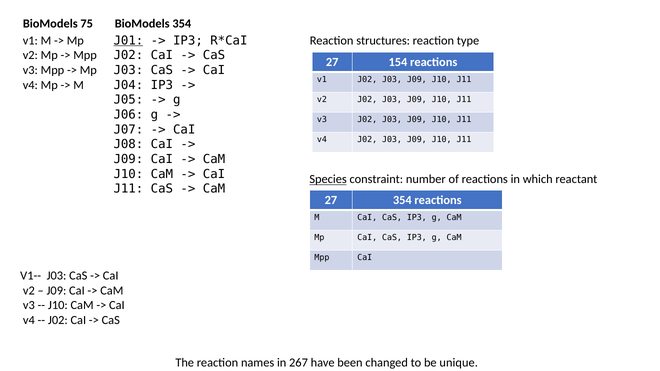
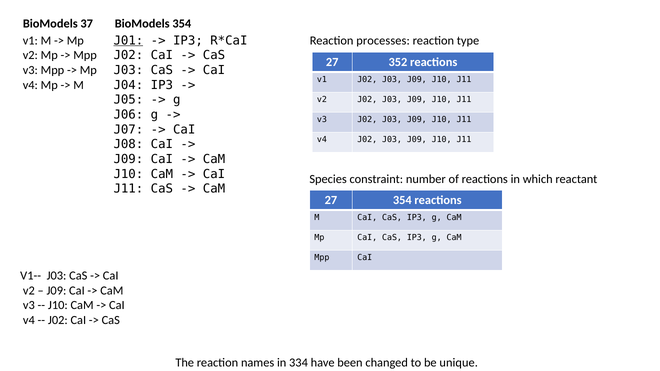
75: 75 -> 37
structures: structures -> processes
154: 154 -> 352
Species underline: present -> none
267: 267 -> 334
